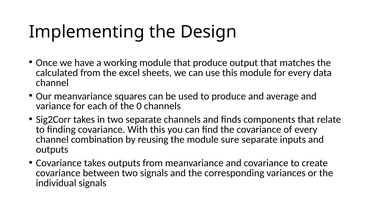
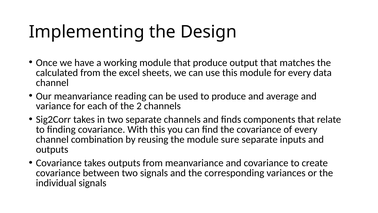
squares: squares -> reading
0: 0 -> 2
